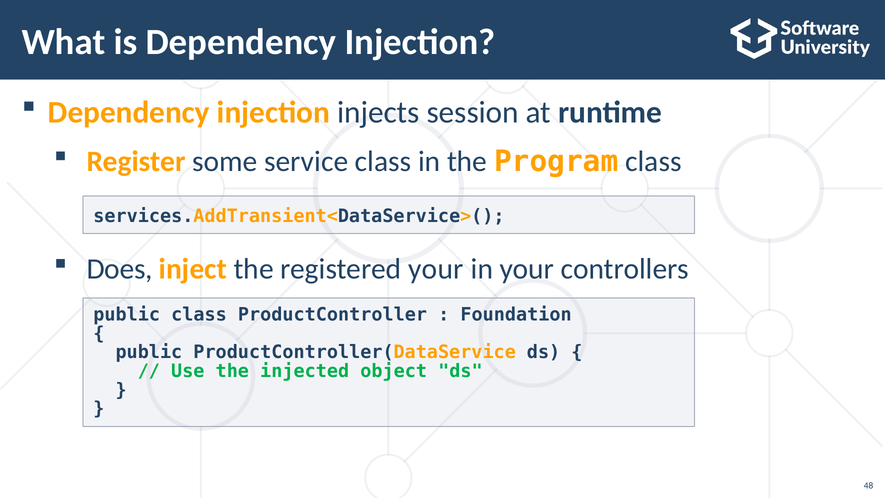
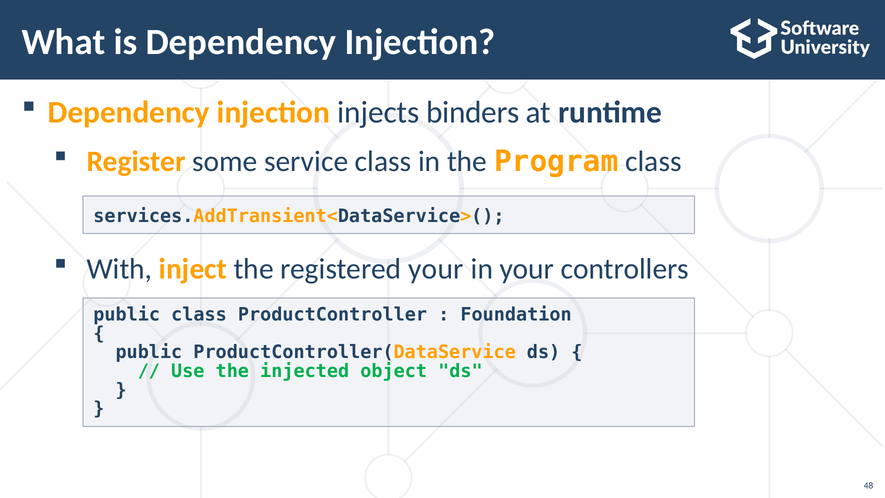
session: session -> binders
Does: Does -> With
